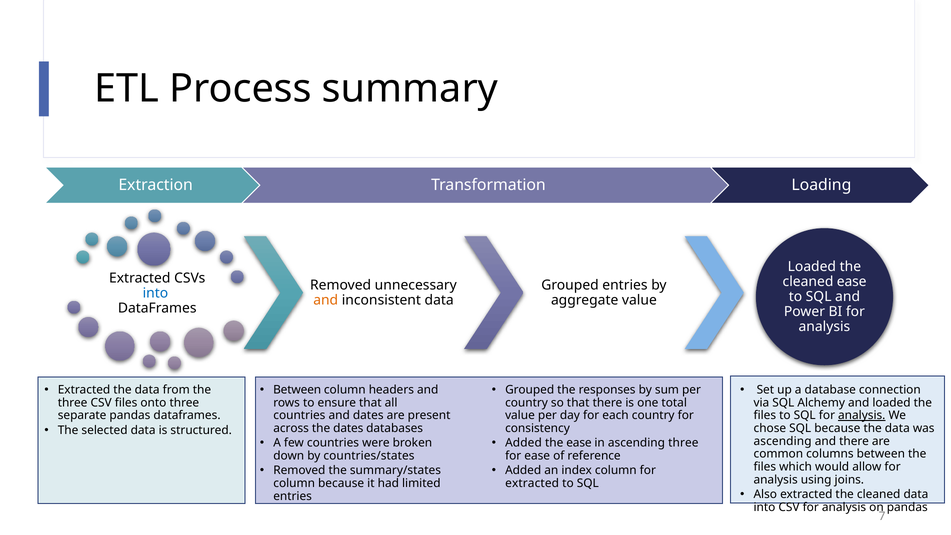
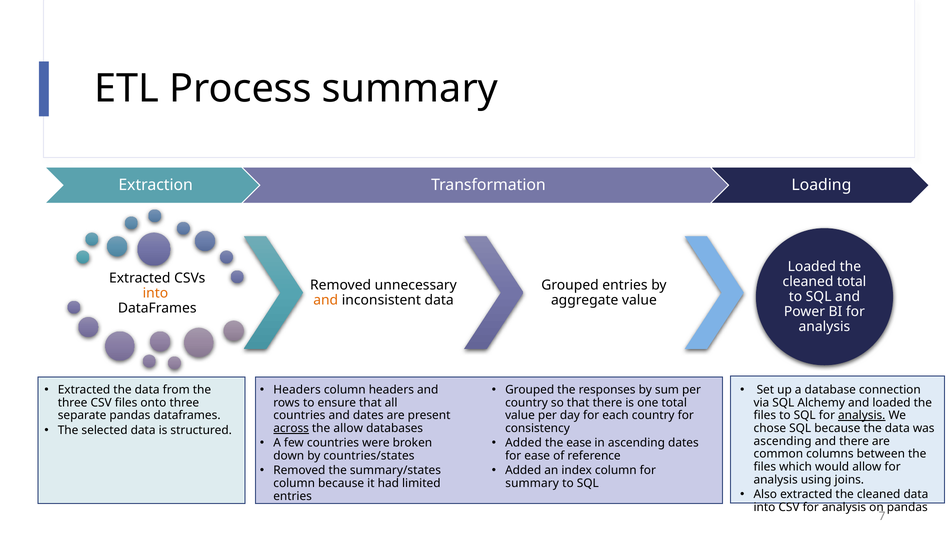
cleaned ease: ease -> total
into at (155, 293) colour: blue -> orange
Between at (297, 390): Between -> Headers
across underline: none -> present
the dates: dates -> allow
ascending three: three -> dates
extracted at (532, 483): extracted -> summary
